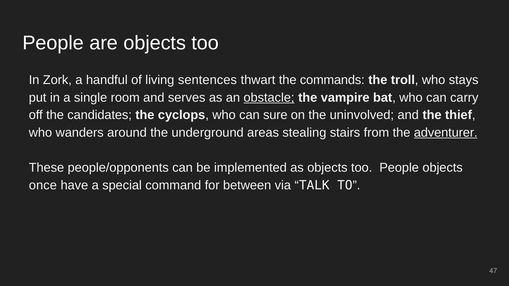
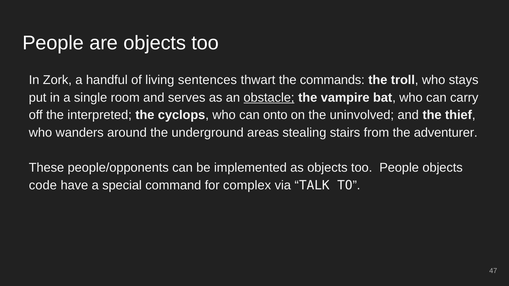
candidates: candidates -> interpreted
sure: sure -> onto
adventurer underline: present -> none
once: once -> code
between: between -> complex
